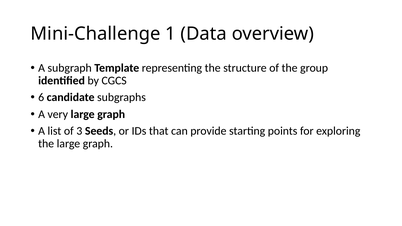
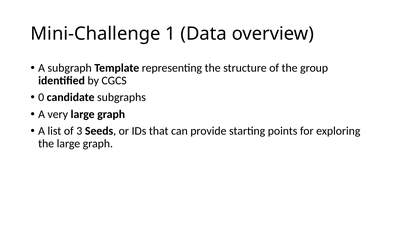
6: 6 -> 0
